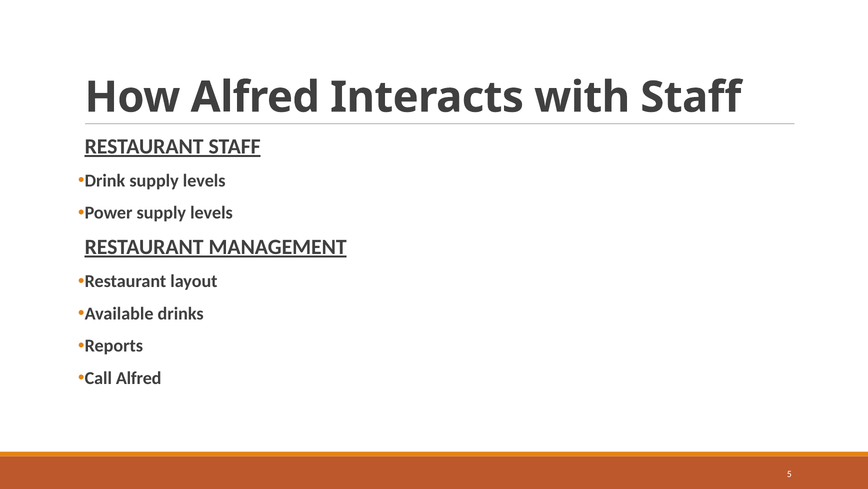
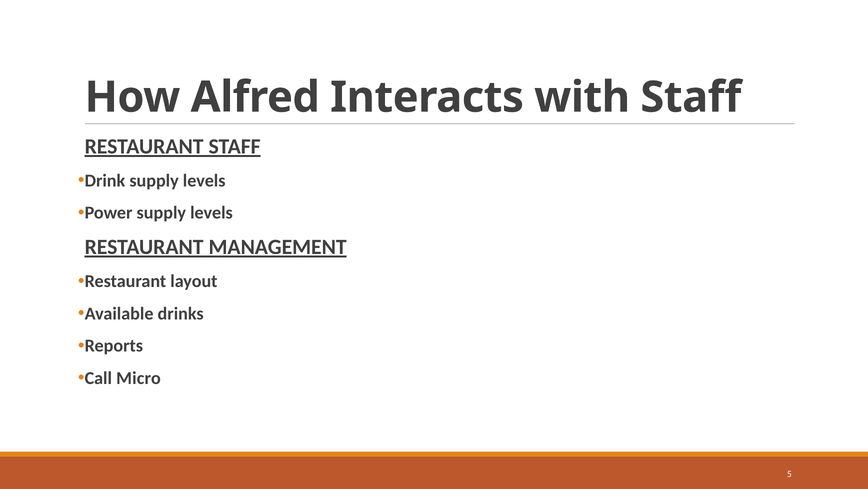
Call Alfred: Alfred -> Micro
